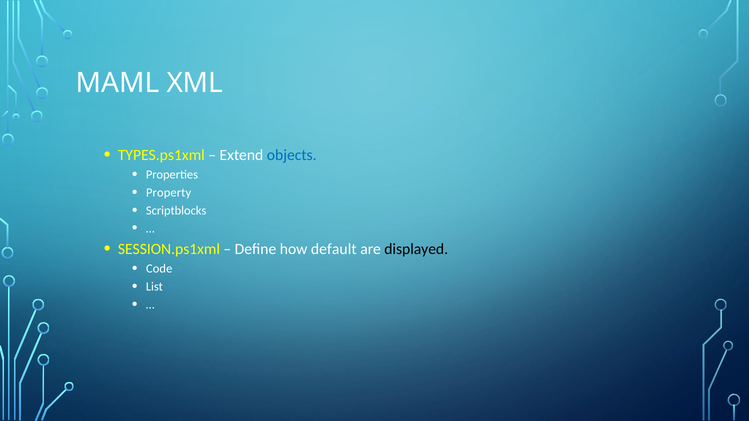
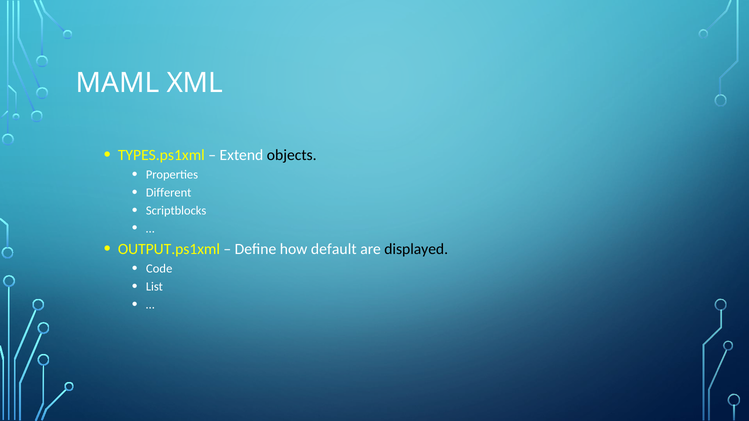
objects colour: blue -> black
Property: Property -> Different
SESSION.ps1xml: SESSION.ps1xml -> OUTPUT.ps1xml
